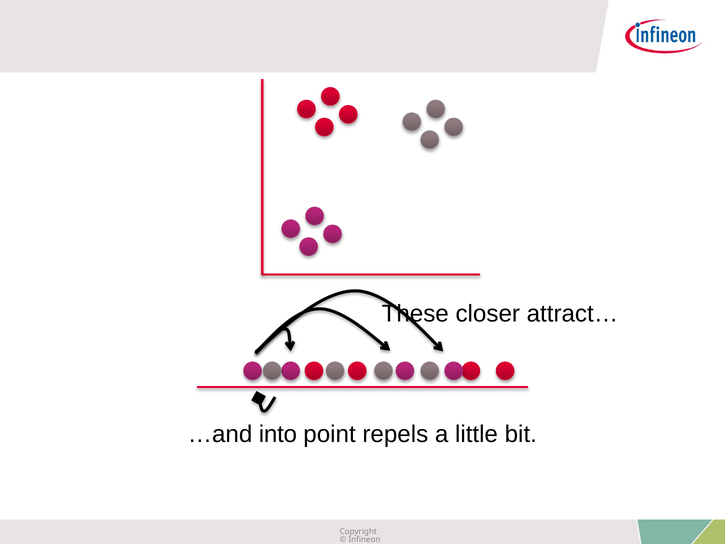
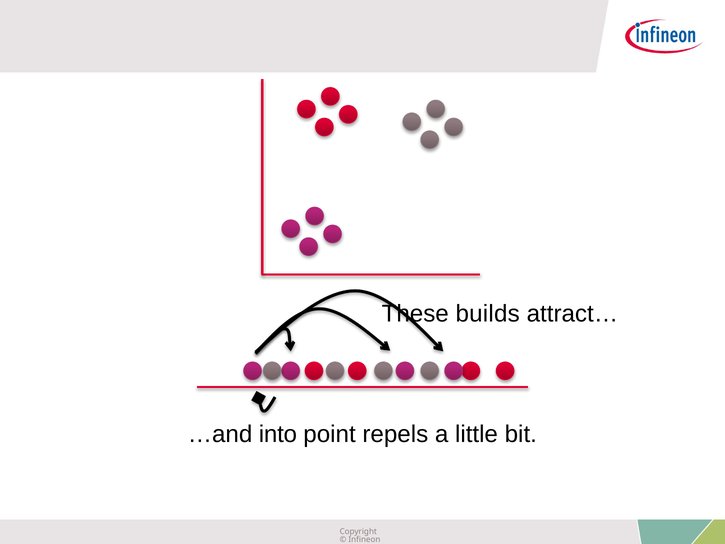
closer: closer -> builds
